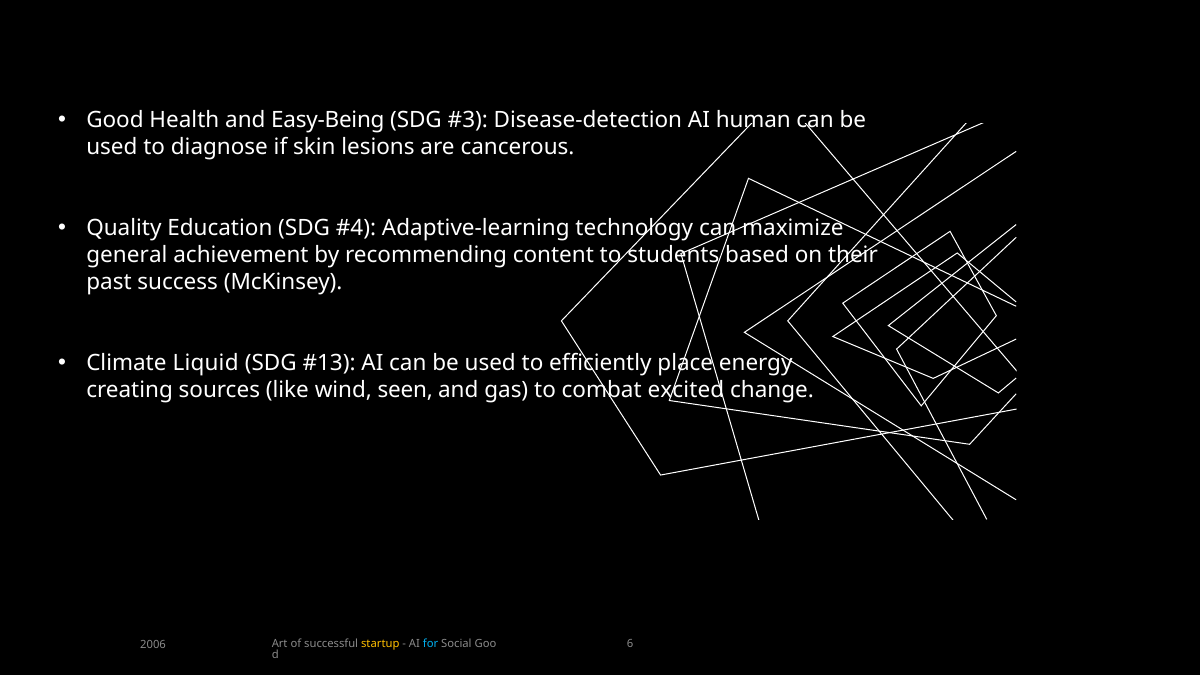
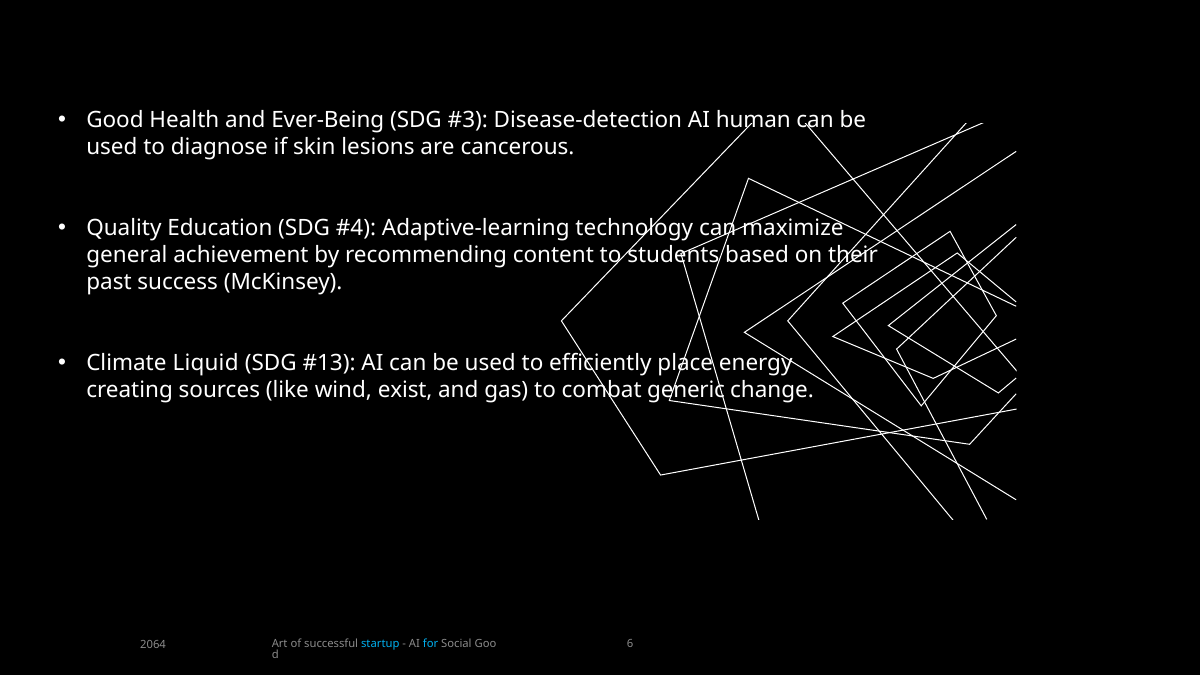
Easy-Being: Easy-Being -> Ever-Being
seen: seen -> exist
excited: excited -> generic
startup colour: yellow -> light blue
2006: 2006 -> 2064
